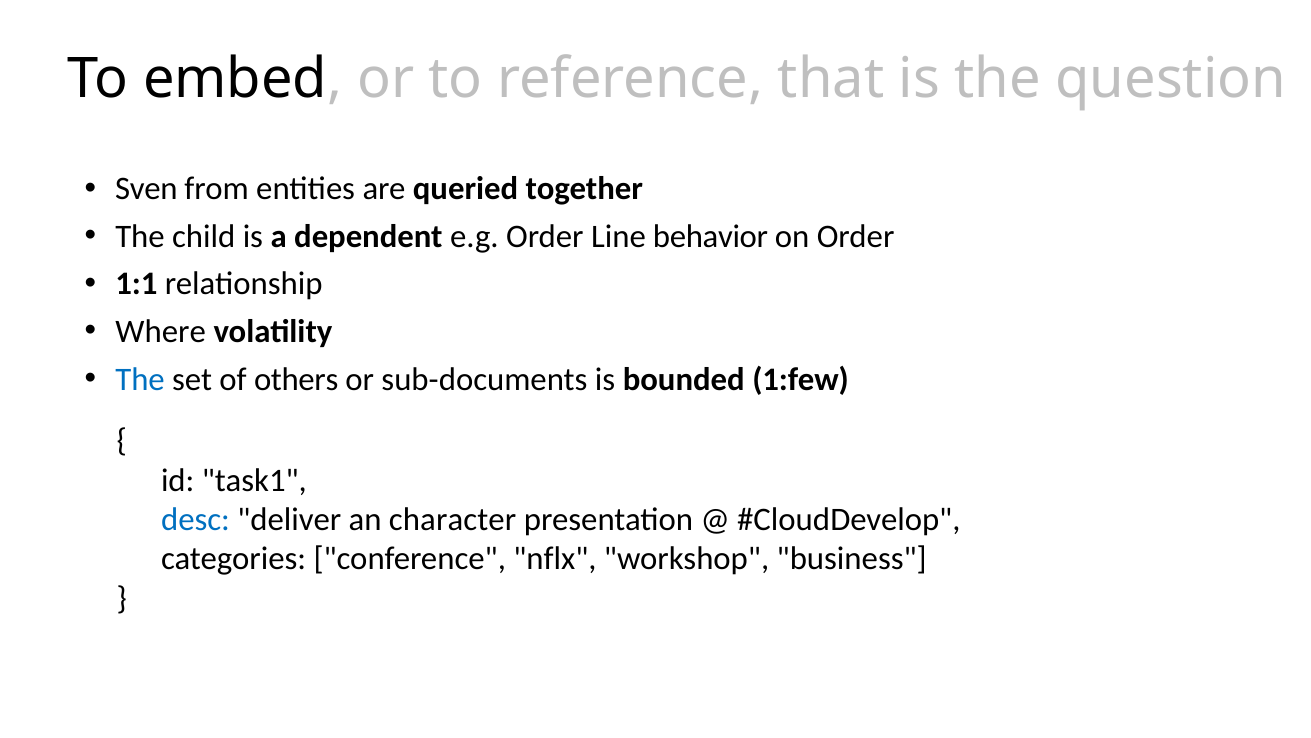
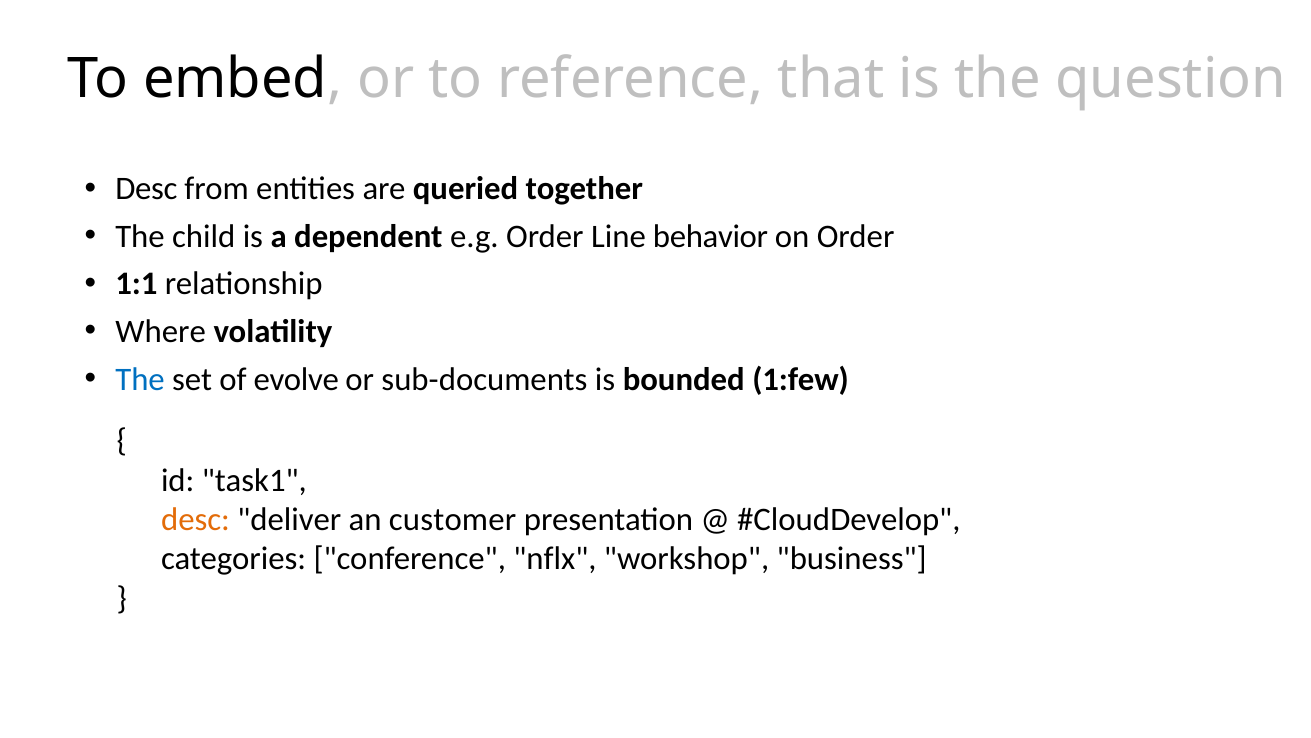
Sven at (146, 189): Sven -> Desc
others: others -> evolve
desc at (196, 519) colour: blue -> orange
character: character -> customer
